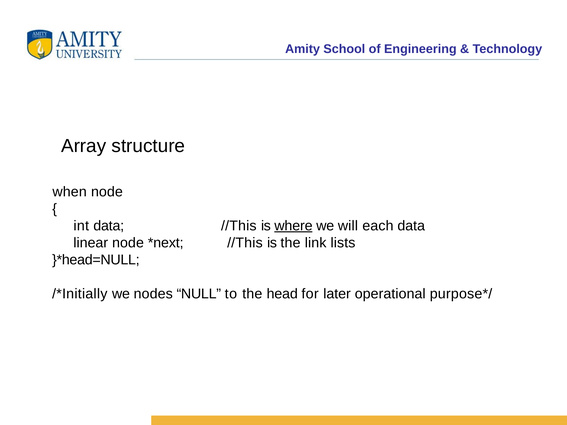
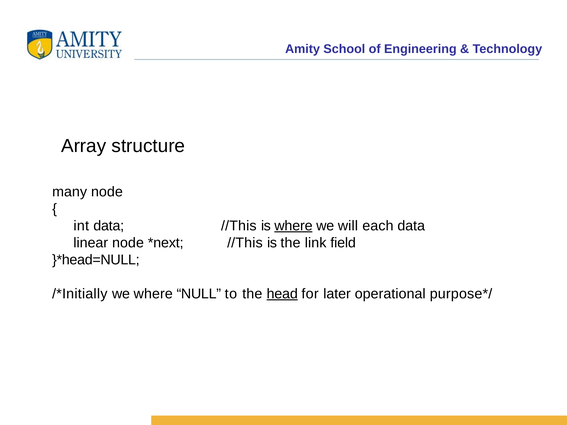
when: when -> many
lists: lists -> field
we nodes: nodes -> where
head underline: none -> present
